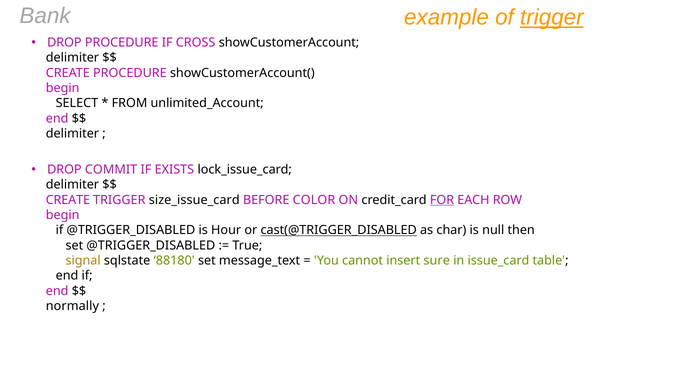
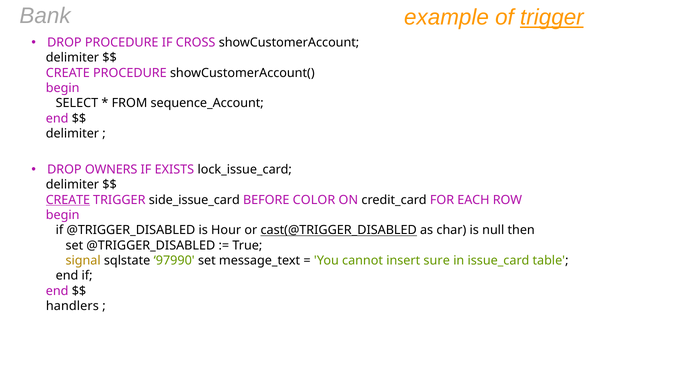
unlimited_Account: unlimited_Account -> sequence_Account
COMMIT: COMMIT -> OWNERS
CREATE at (68, 200) underline: none -> present
size_issue_card: size_issue_card -> side_issue_card
FOR underline: present -> none
88180: 88180 -> 97990
normally: normally -> handlers
